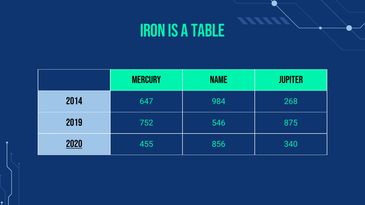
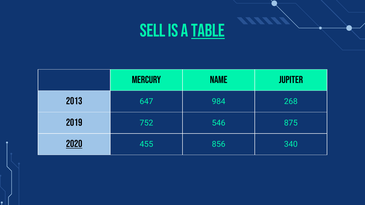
IRON: IRON -> SELL
TABLE underline: none -> present
2014: 2014 -> 2013
